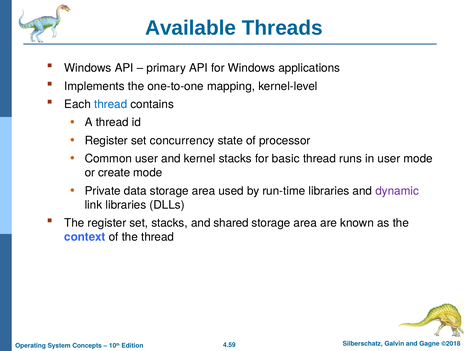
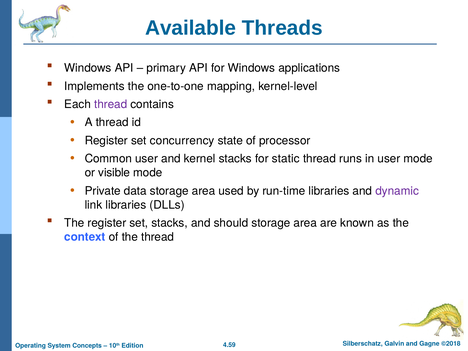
thread at (111, 104) colour: blue -> purple
basic: basic -> static
create: create -> visible
shared: shared -> should
